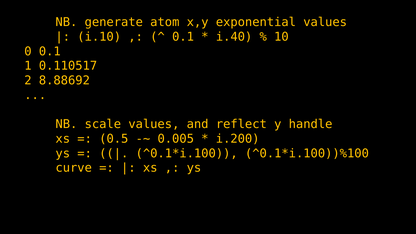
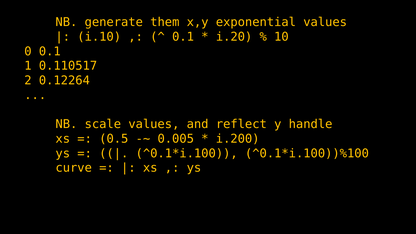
atom: atom -> them
i.40: i.40 -> i.20
8.88692: 8.88692 -> 0.12264
